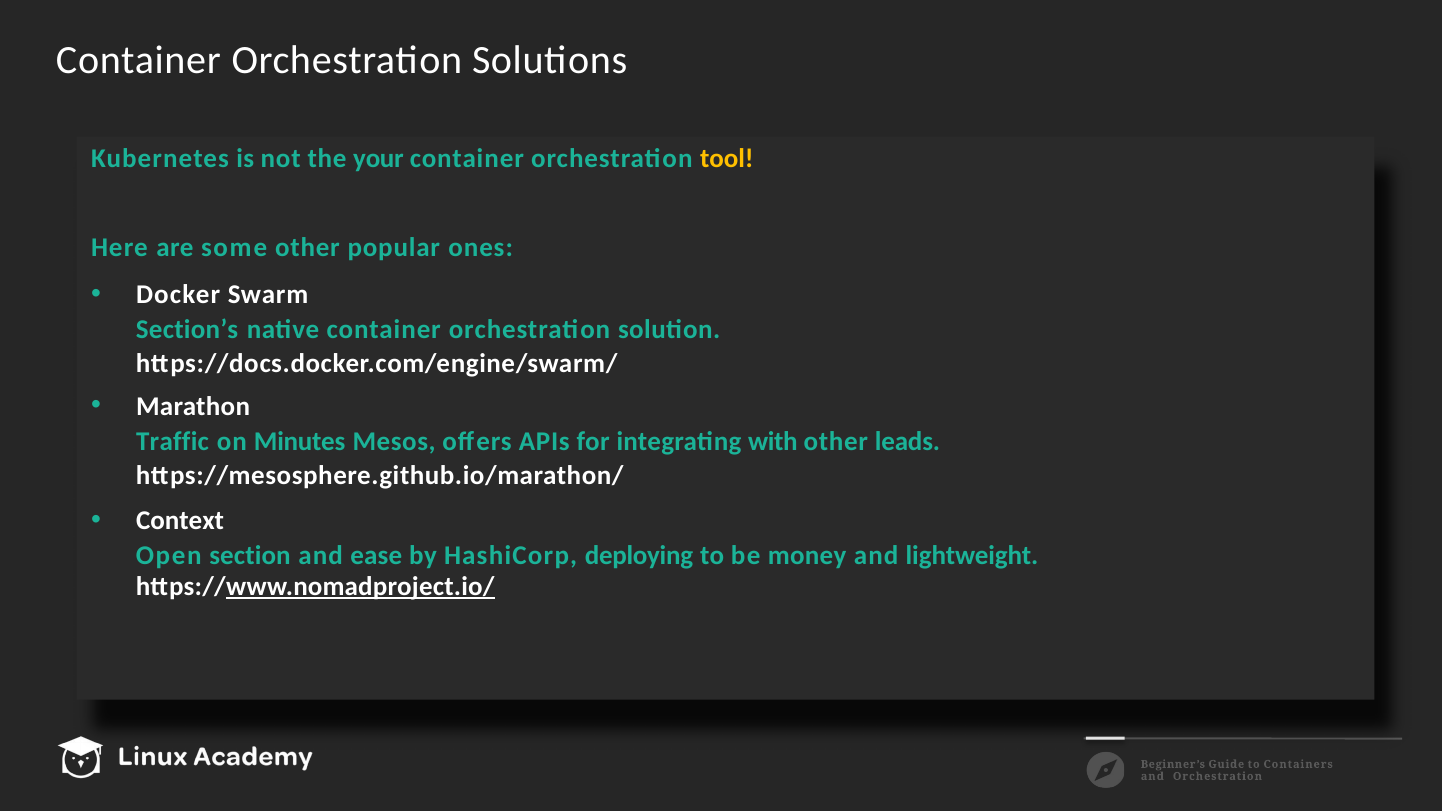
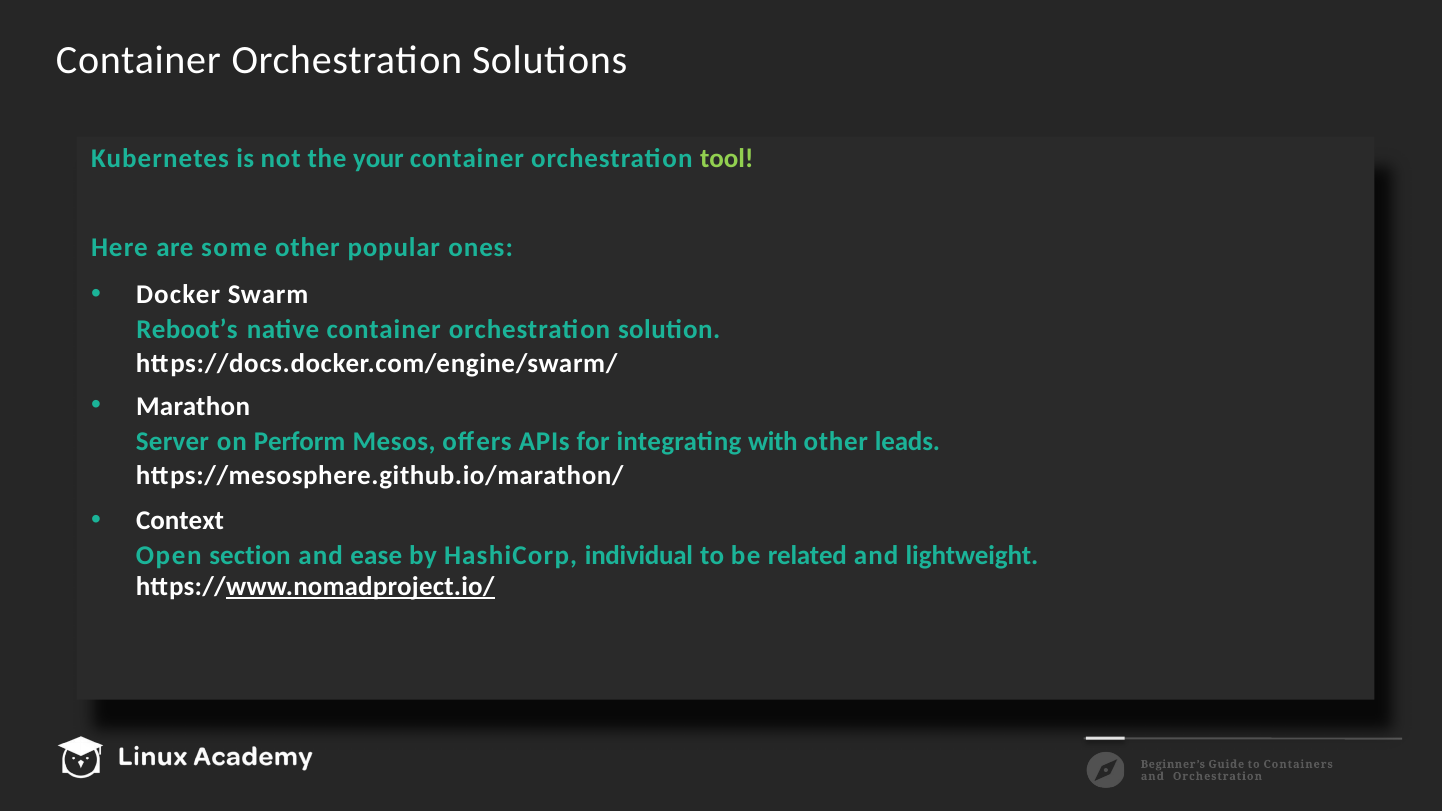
tool colour: yellow -> light green
Section’s: Section’s -> Reboot’s
Traffic: Traffic -> Server
Minutes: Minutes -> Perform
deploying: deploying -> individual
money: money -> related
